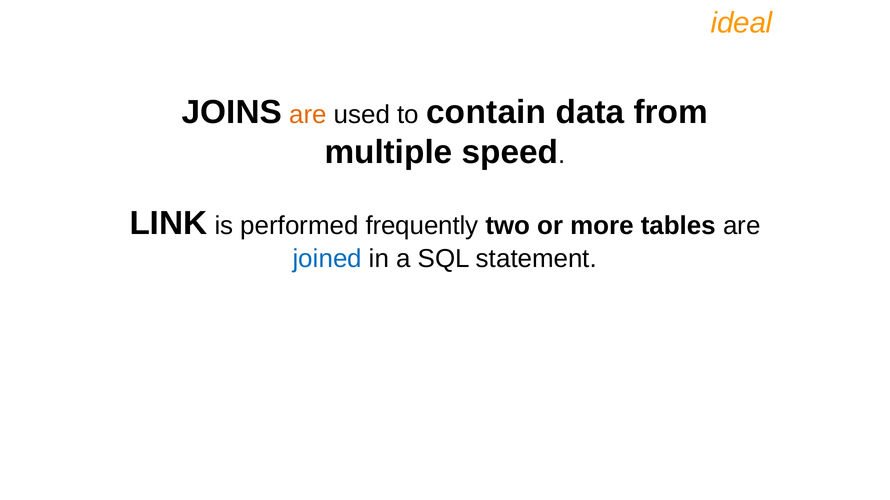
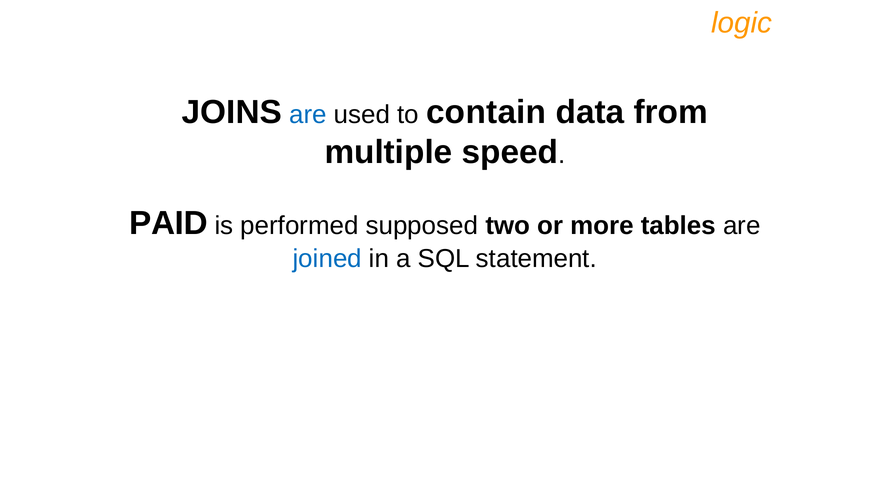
ideal: ideal -> logic
are at (308, 115) colour: orange -> blue
LINK: LINK -> PAID
frequently: frequently -> supposed
